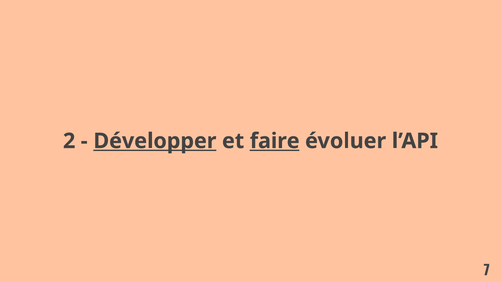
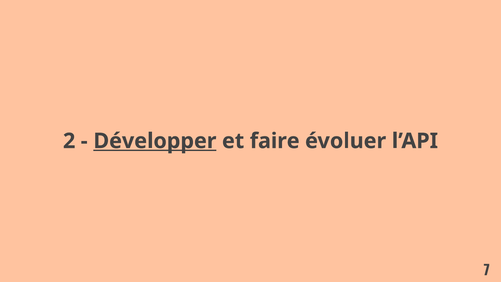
faire underline: present -> none
